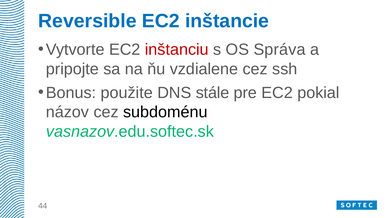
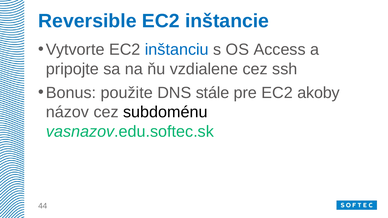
inštanciu colour: red -> blue
Správa: Správa -> Access
pokial: pokial -> akoby
